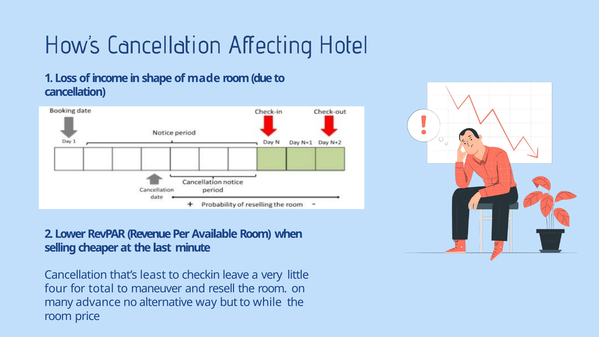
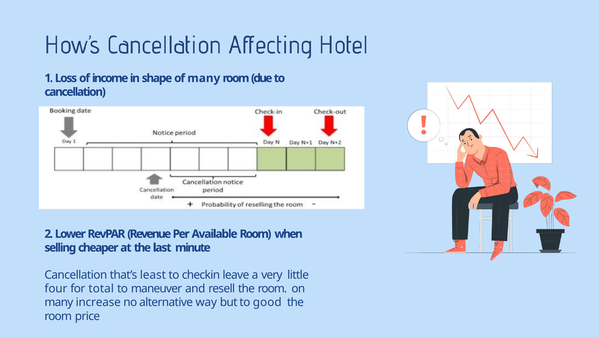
of made: made -> many
advance: advance -> increase
while: while -> good
